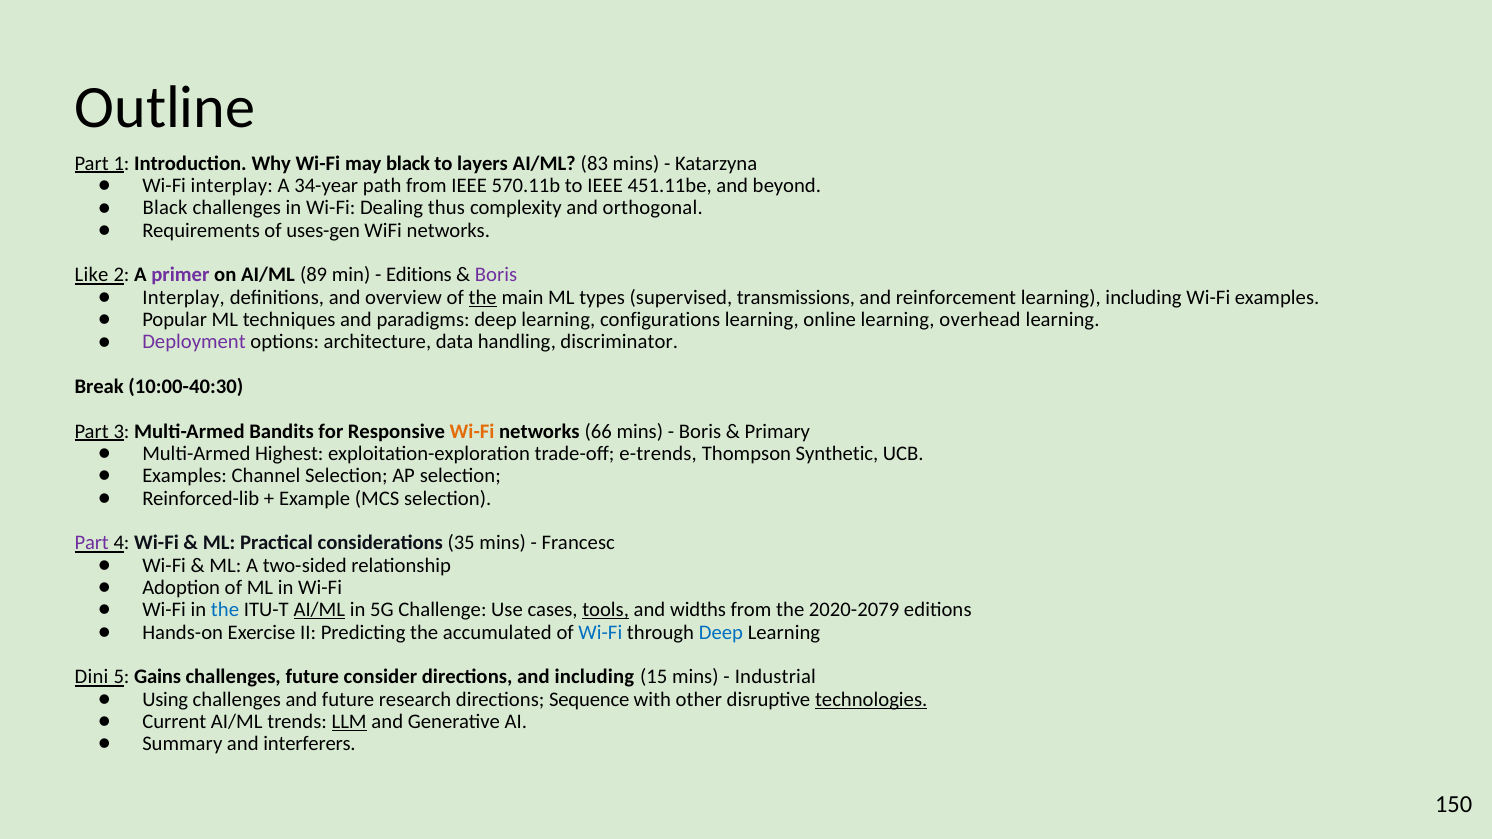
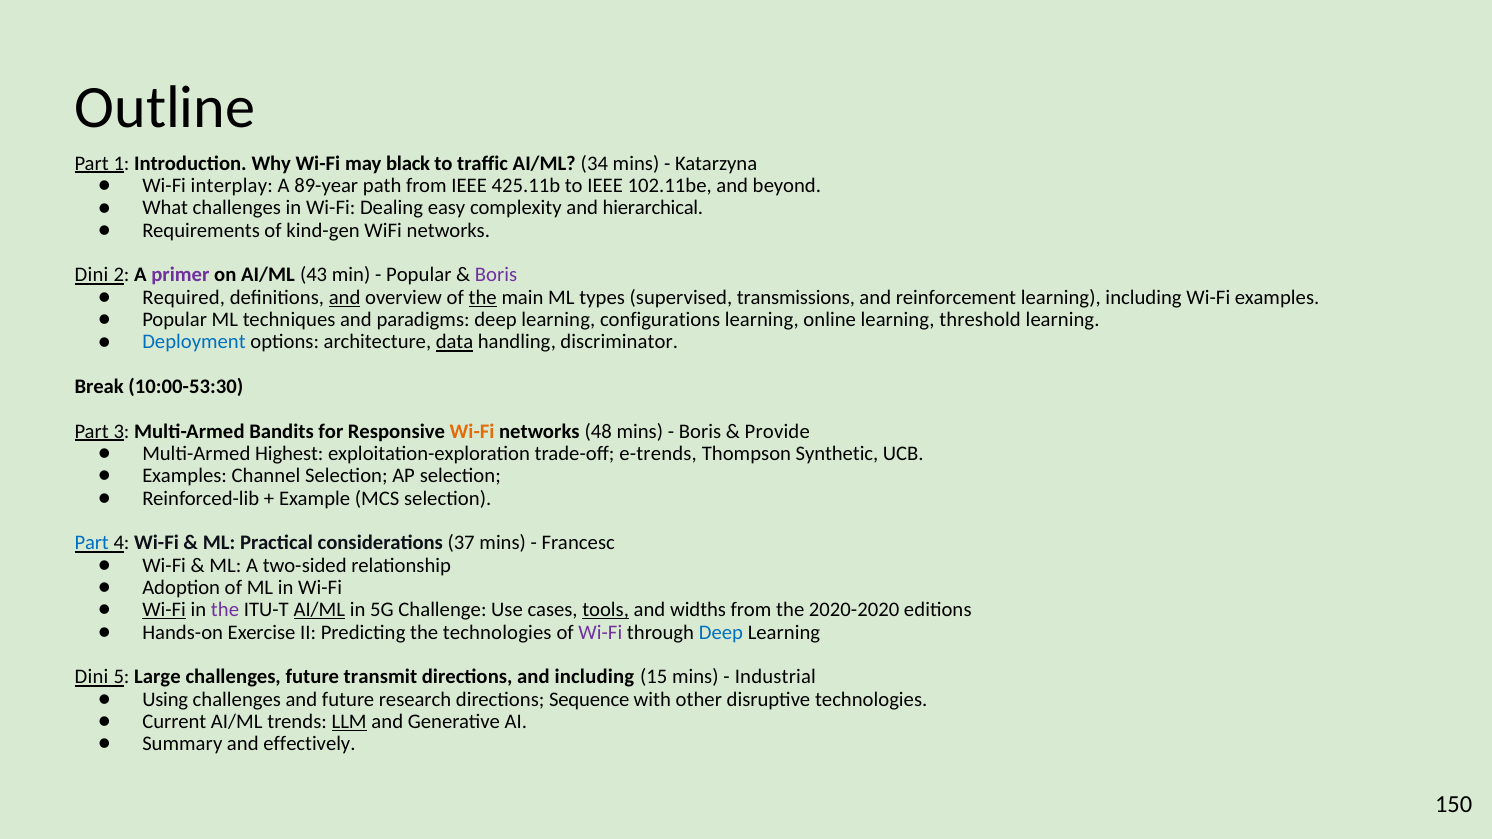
layers: layers -> traffic
83: 83 -> 34
34-year: 34-year -> 89-year
570.11b: 570.11b -> 425.11b
451.11be: 451.11be -> 102.11be
Black at (165, 208): Black -> What
thus: thus -> easy
orthogonal: orthogonal -> hierarchical
uses-gen: uses-gen -> kind-gen
Like at (92, 275): Like -> Dini
89: 89 -> 43
Editions at (419, 275): Editions -> Popular
Interplay at (184, 298): Interplay -> Required
and at (345, 298) underline: none -> present
overhead: overhead -> threshold
Deployment colour: purple -> blue
data underline: none -> present
10:00-40:30: 10:00-40:30 -> 10:00-53:30
66: 66 -> 48
Primary: Primary -> Provide
Part at (92, 543) colour: purple -> blue
35: 35 -> 37
Wi-Fi at (164, 610) underline: none -> present
the at (225, 610) colour: blue -> purple
2020-2079: 2020-2079 -> 2020-2020
the accumulated: accumulated -> technologies
Wi-Fi at (600, 632) colour: blue -> purple
Gains: Gains -> Large
consider: consider -> transmit
technologies at (871, 699) underline: present -> none
interferers: interferers -> effectively
